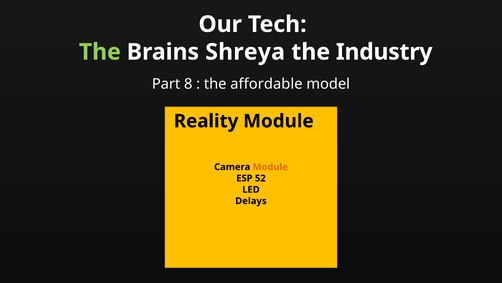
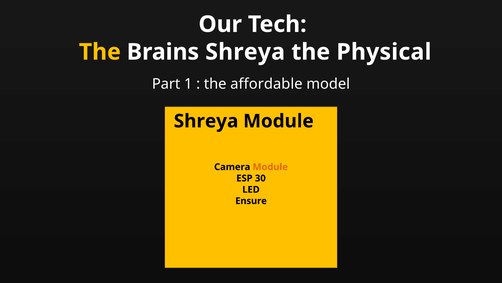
The at (100, 52) colour: light green -> yellow
Industry: Industry -> Physical
8: 8 -> 1
Reality at (206, 121): Reality -> Shreya
52: 52 -> 30
Delays: Delays -> Ensure
